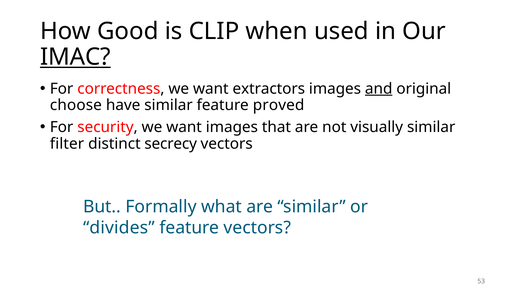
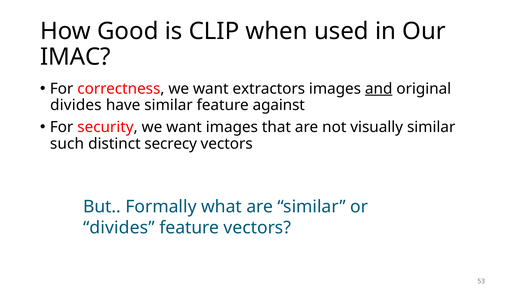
IMAC underline: present -> none
choose at (76, 105): choose -> divides
proved: proved -> against
filter: filter -> such
